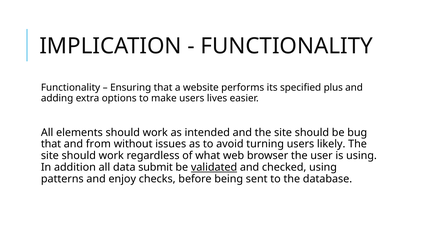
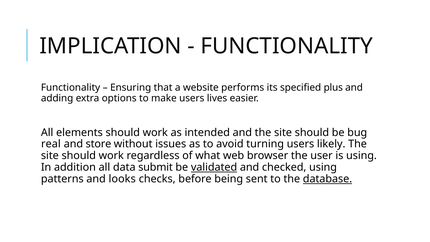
that at (51, 144): that -> real
from: from -> store
enjoy: enjoy -> looks
database underline: none -> present
